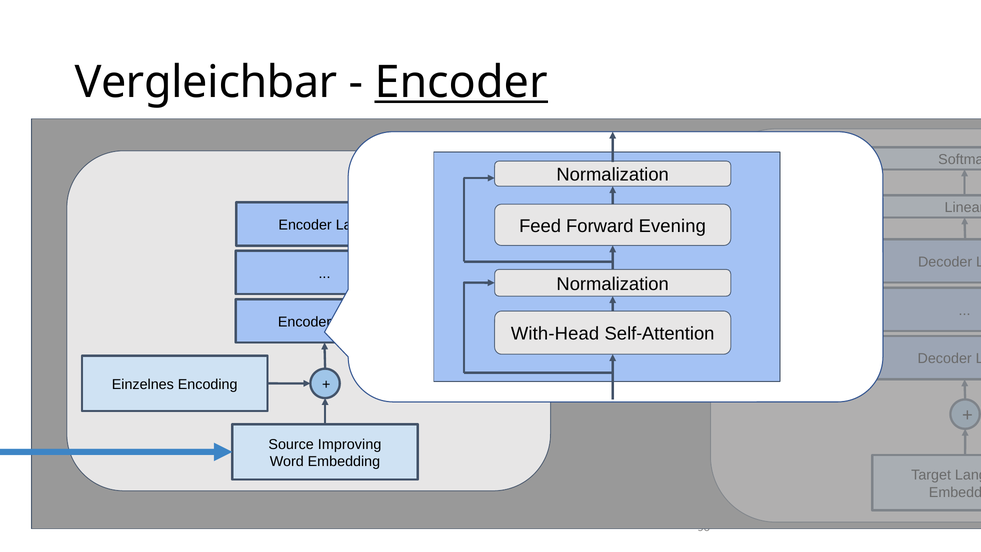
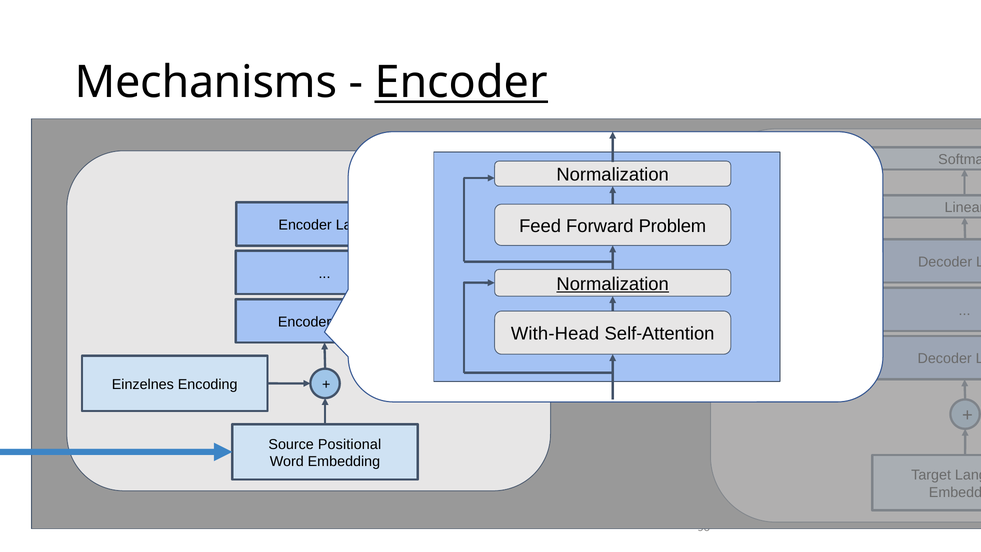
Vergleichbar: Vergleichbar -> Mechanisms
Evening: Evening -> Problem
Normalization at (613, 284) underline: none -> present
Improving: Improving -> Positional
